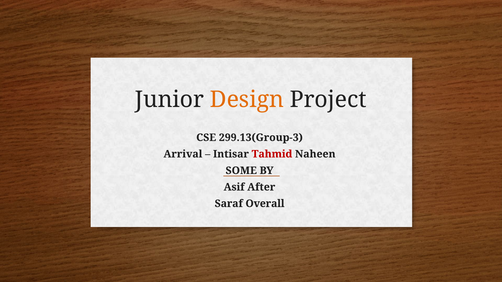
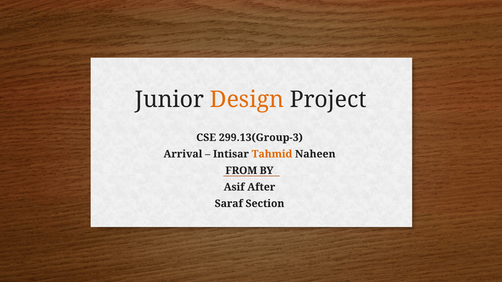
Tahmid colour: red -> orange
SOME: SOME -> FROM
Overall: Overall -> Section
